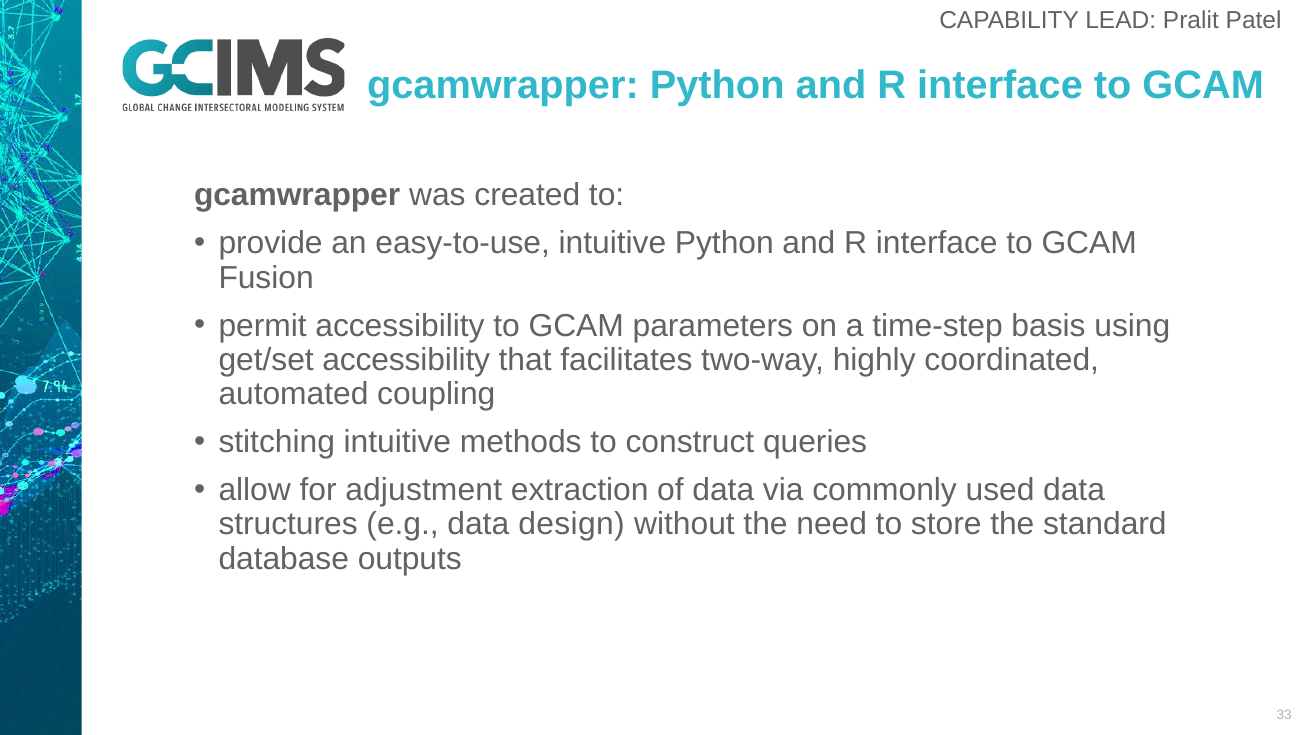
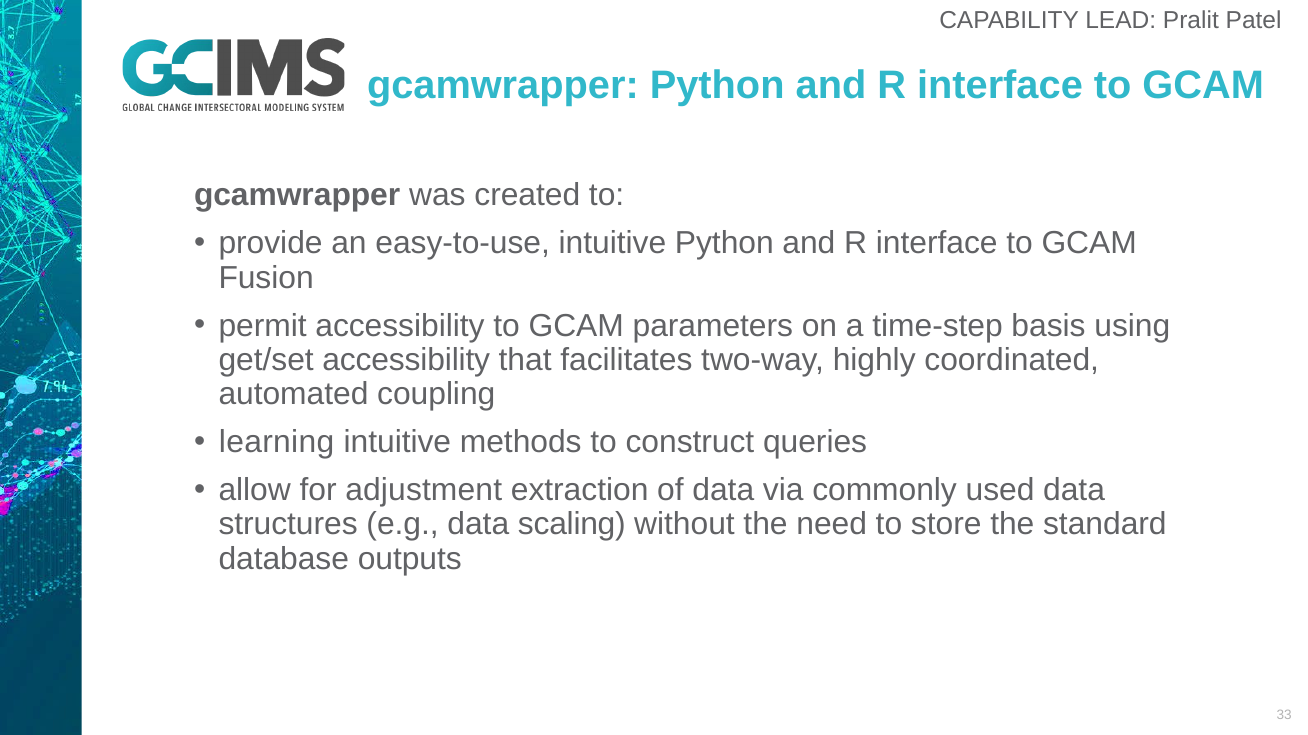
stitching: stitching -> learning
design: design -> scaling
